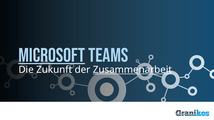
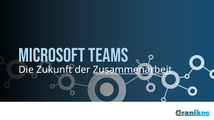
MICROSOFT underline: present -> none
